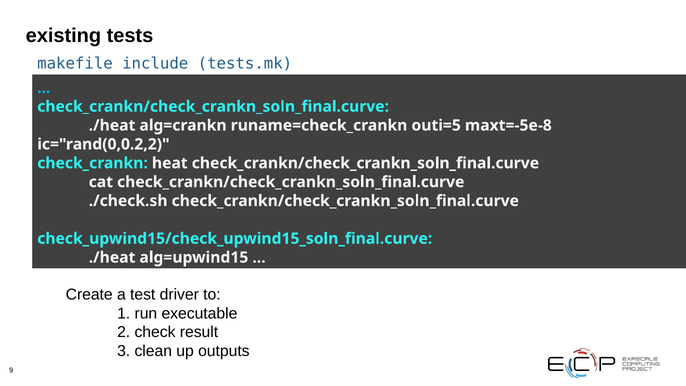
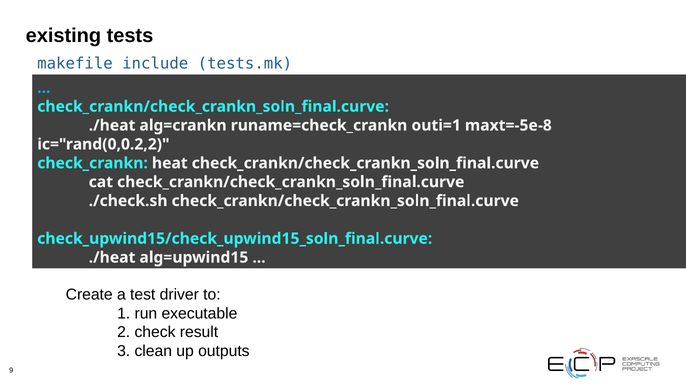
outi=5: outi=5 -> outi=1
